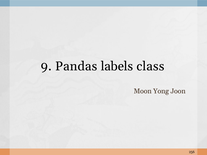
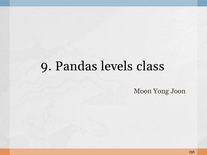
labels: labels -> levels
